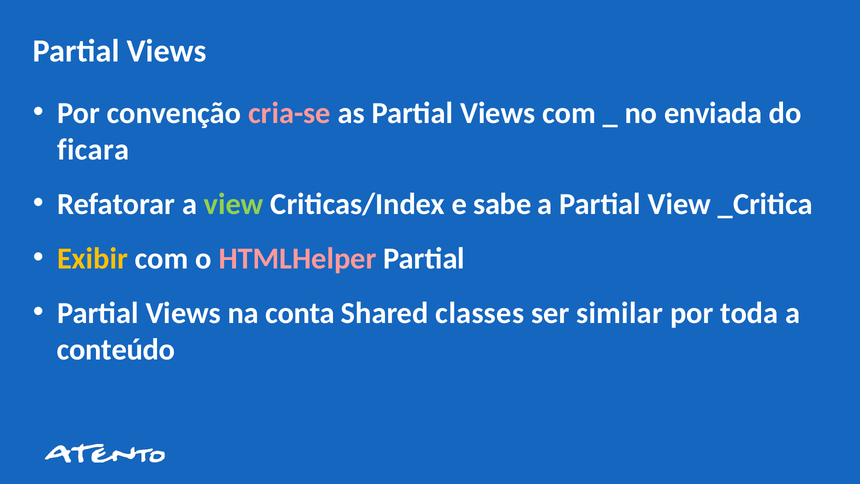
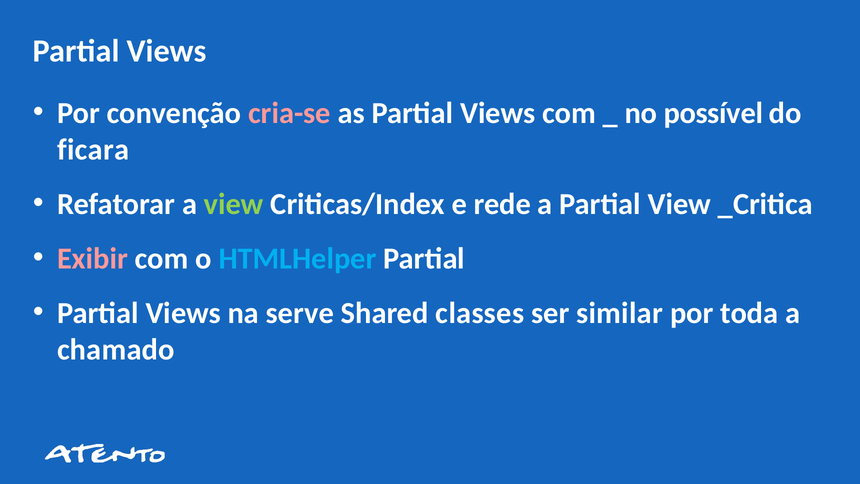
enviada: enviada -> possível
sabe: sabe -> rede
Exibir colour: yellow -> pink
HTMLHelper colour: pink -> light blue
conta: conta -> serve
conteúdo: conteúdo -> chamado
